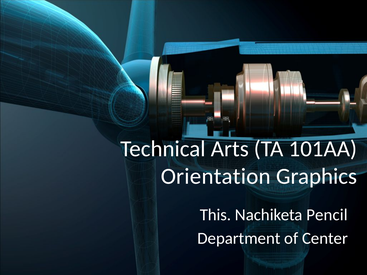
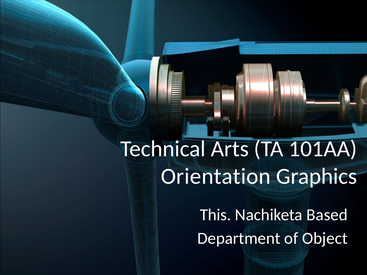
Pencil: Pencil -> Based
Center: Center -> Object
